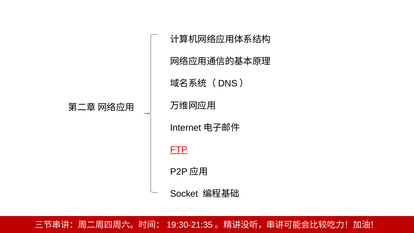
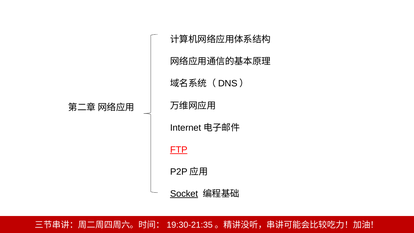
Socket underline: none -> present
